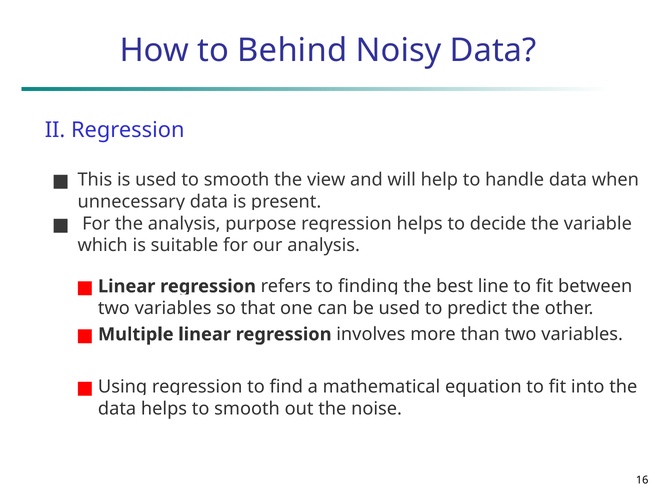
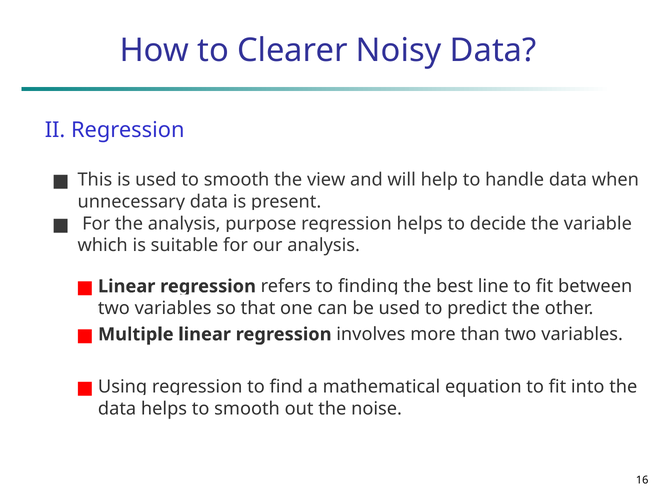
Behind: Behind -> Clearer
